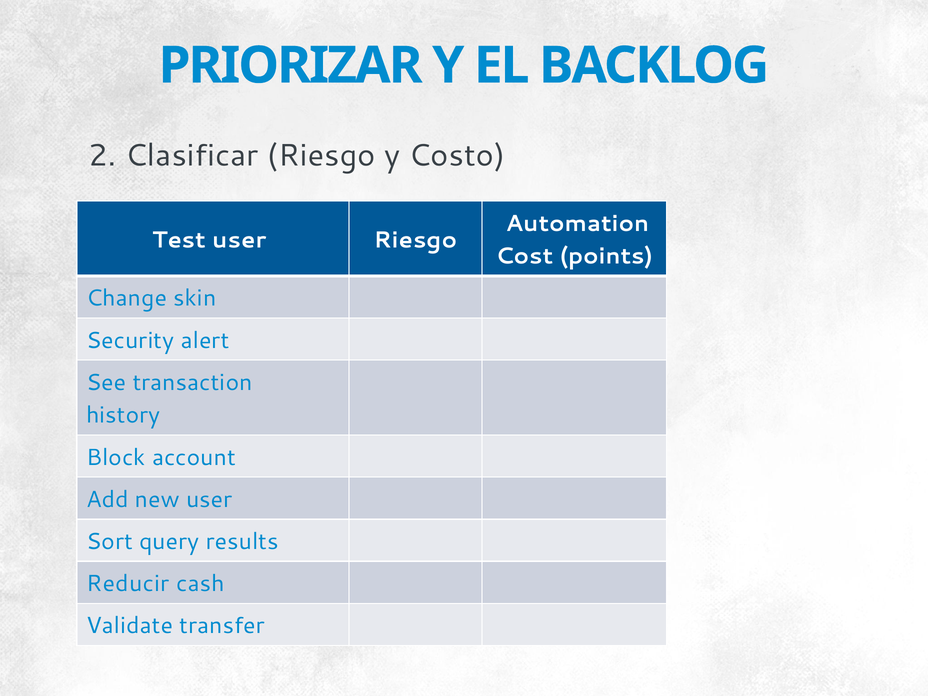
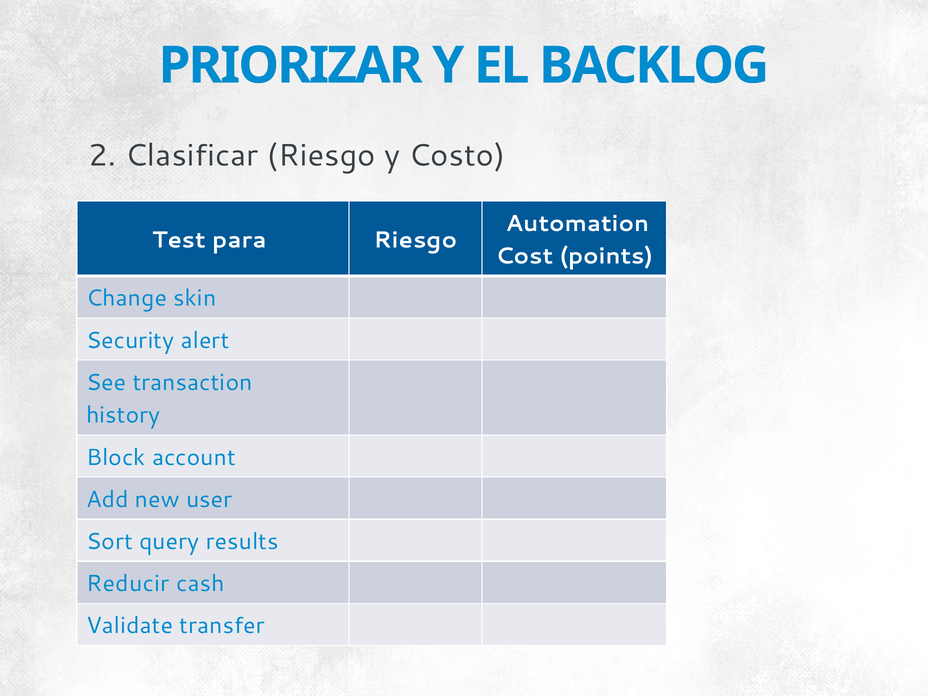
Test user: user -> para
